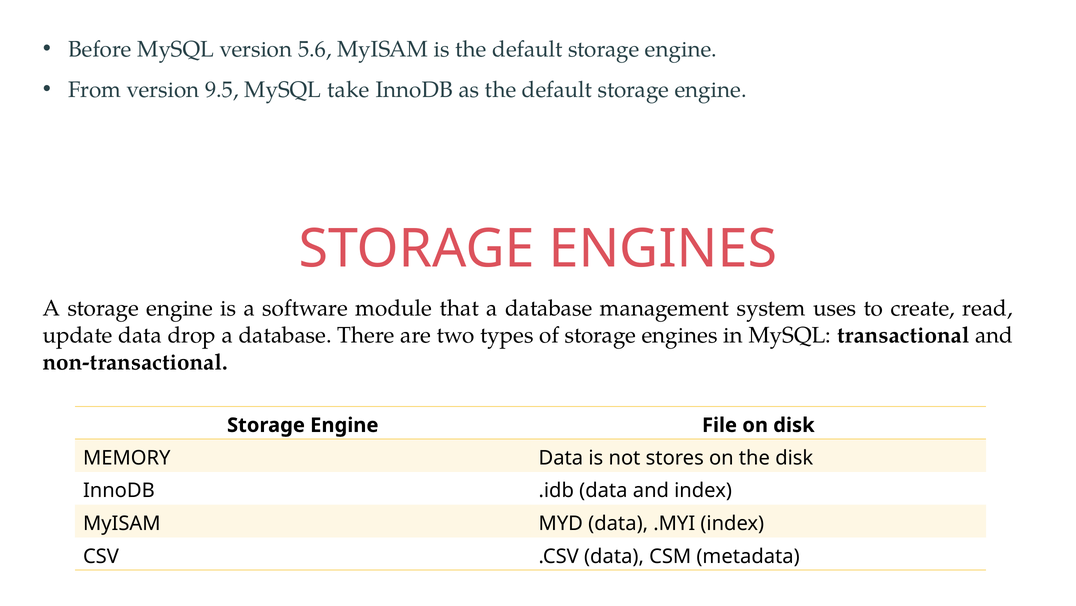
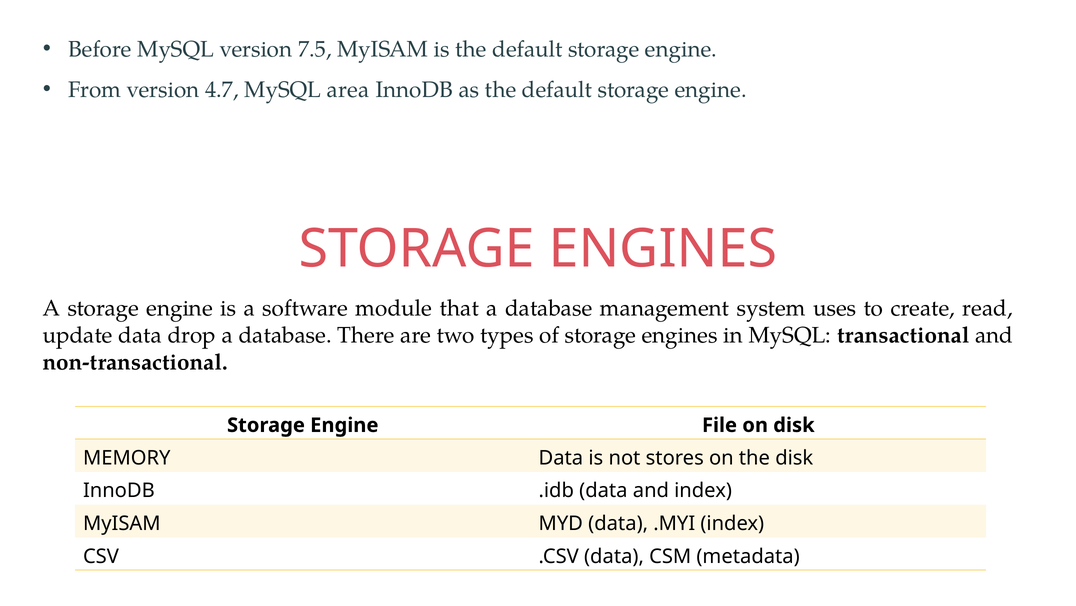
5.6: 5.6 -> 7.5
9.5: 9.5 -> 4.7
take: take -> area
